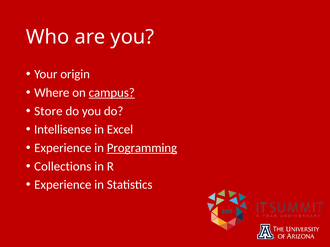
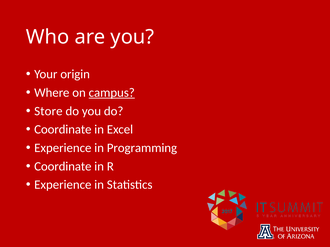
Intellisense at (63, 130): Intellisense -> Coordinate
Programming underline: present -> none
Collections at (63, 167): Collections -> Coordinate
